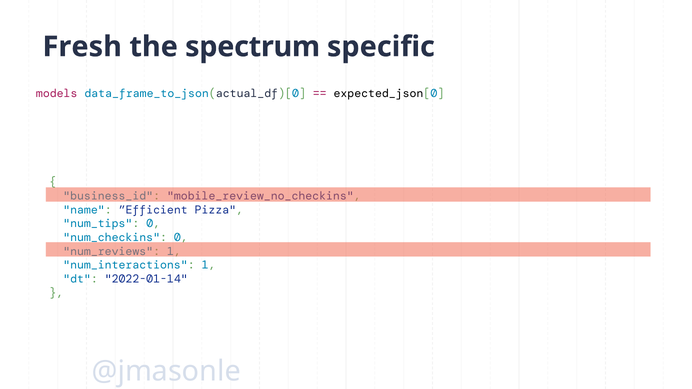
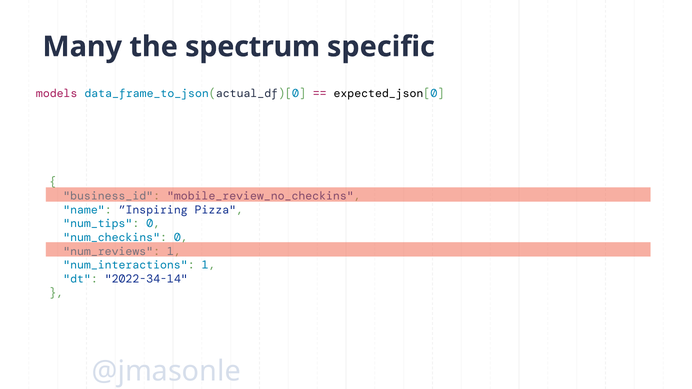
Fresh: Fresh -> Many
”Efficient: ”Efficient -> ”Inspiring
2022-01-14: 2022-01-14 -> 2022-34-14
